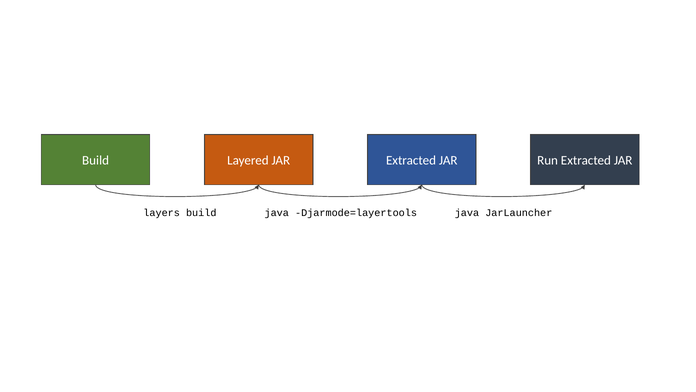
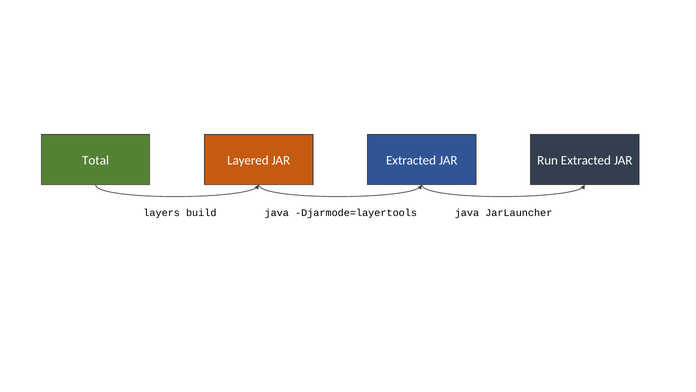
Build at (96, 160): Build -> Total
